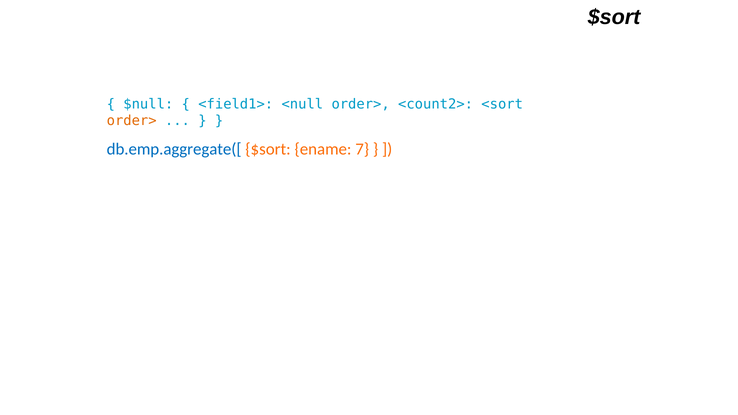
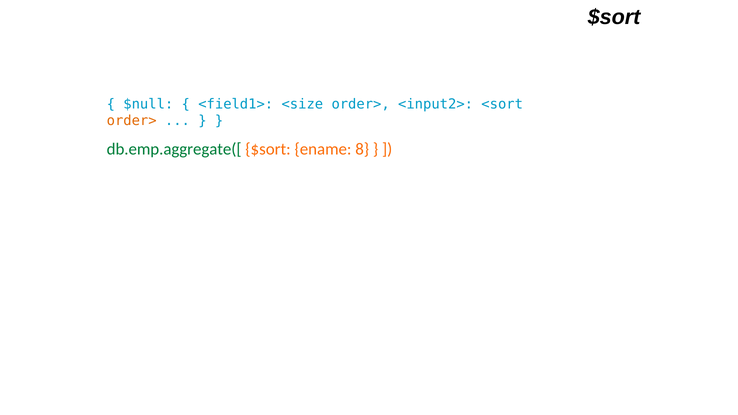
<null: <null -> <size
<count2>: <count2> -> <input2>
db.emp.aggregate([ colour: blue -> green
7: 7 -> 8
